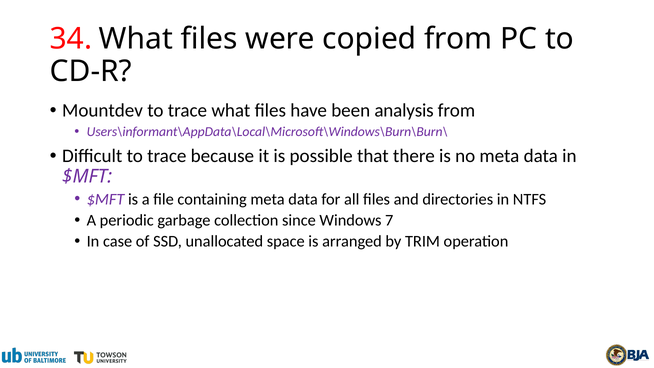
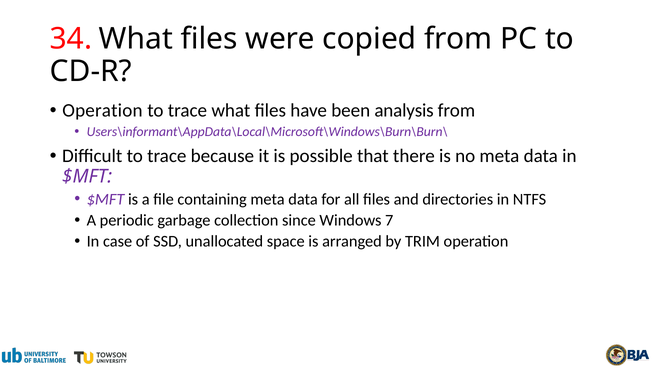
Mountdev at (103, 111): Mountdev -> Operation
